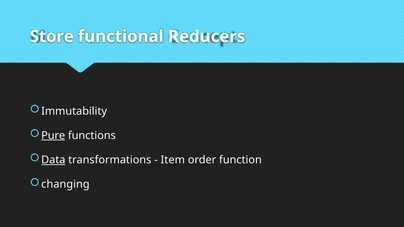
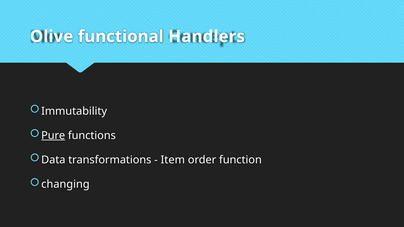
Store: Store -> Olive
Reducers: Reducers -> Handlers
Data underline: present -> none
